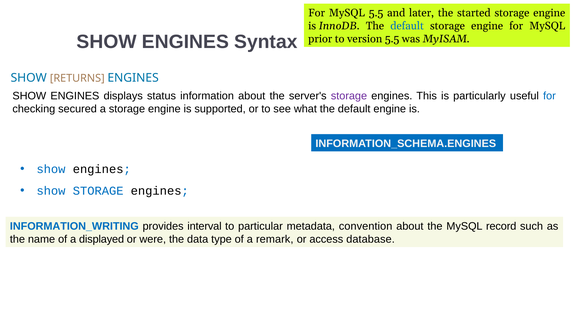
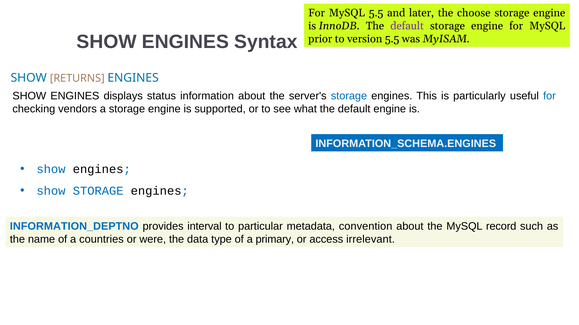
started: started -> choose
default at (407, 26) colour: blue -> purple
storage at (349, 96) colour: purple -> blue
secured: secured -> vendors
INFORMATION_WRITING: INFORMATION_WRITING -> INFORMATION_DEPTNO
displayed: displayed -> countries
remark: remark -> primary
database: database -> irrelevant
